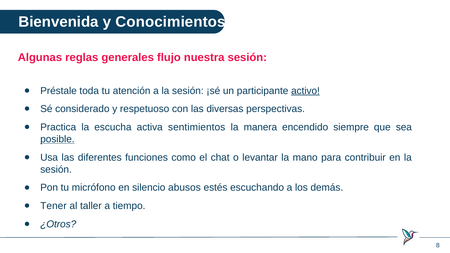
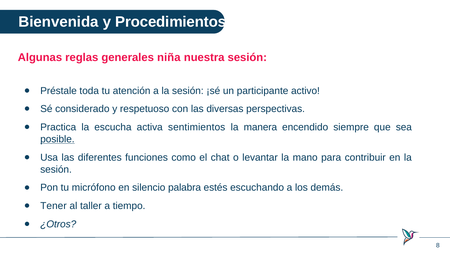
Conocimientos: Conocimientos -> Procedimientos
flujo: flujo -> niña
activo underline: present -> none
abusos: abusos -> palabra
